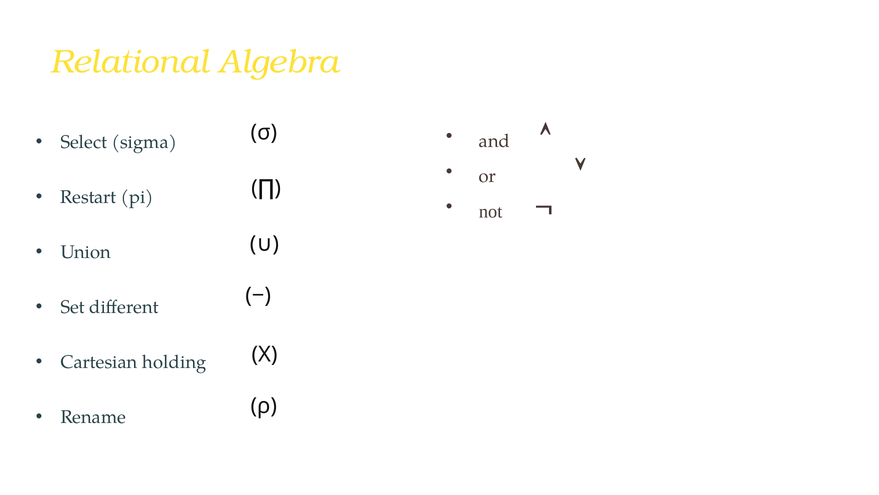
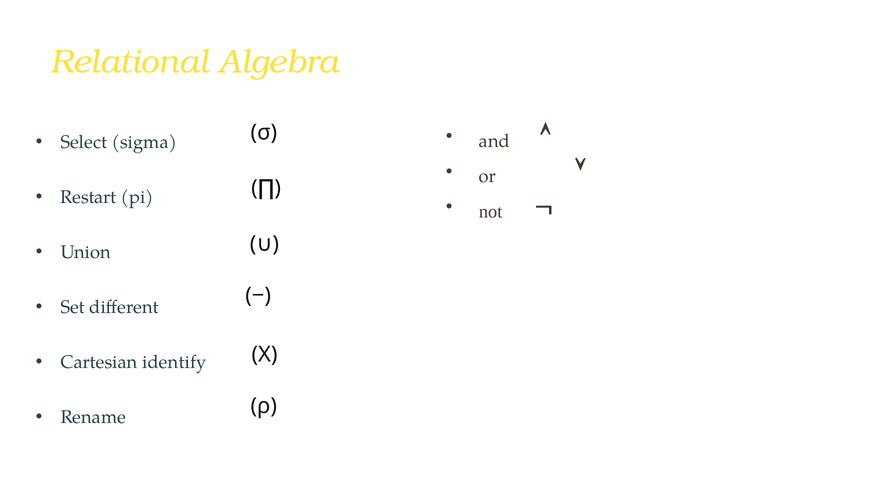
holding: holding -> identify
